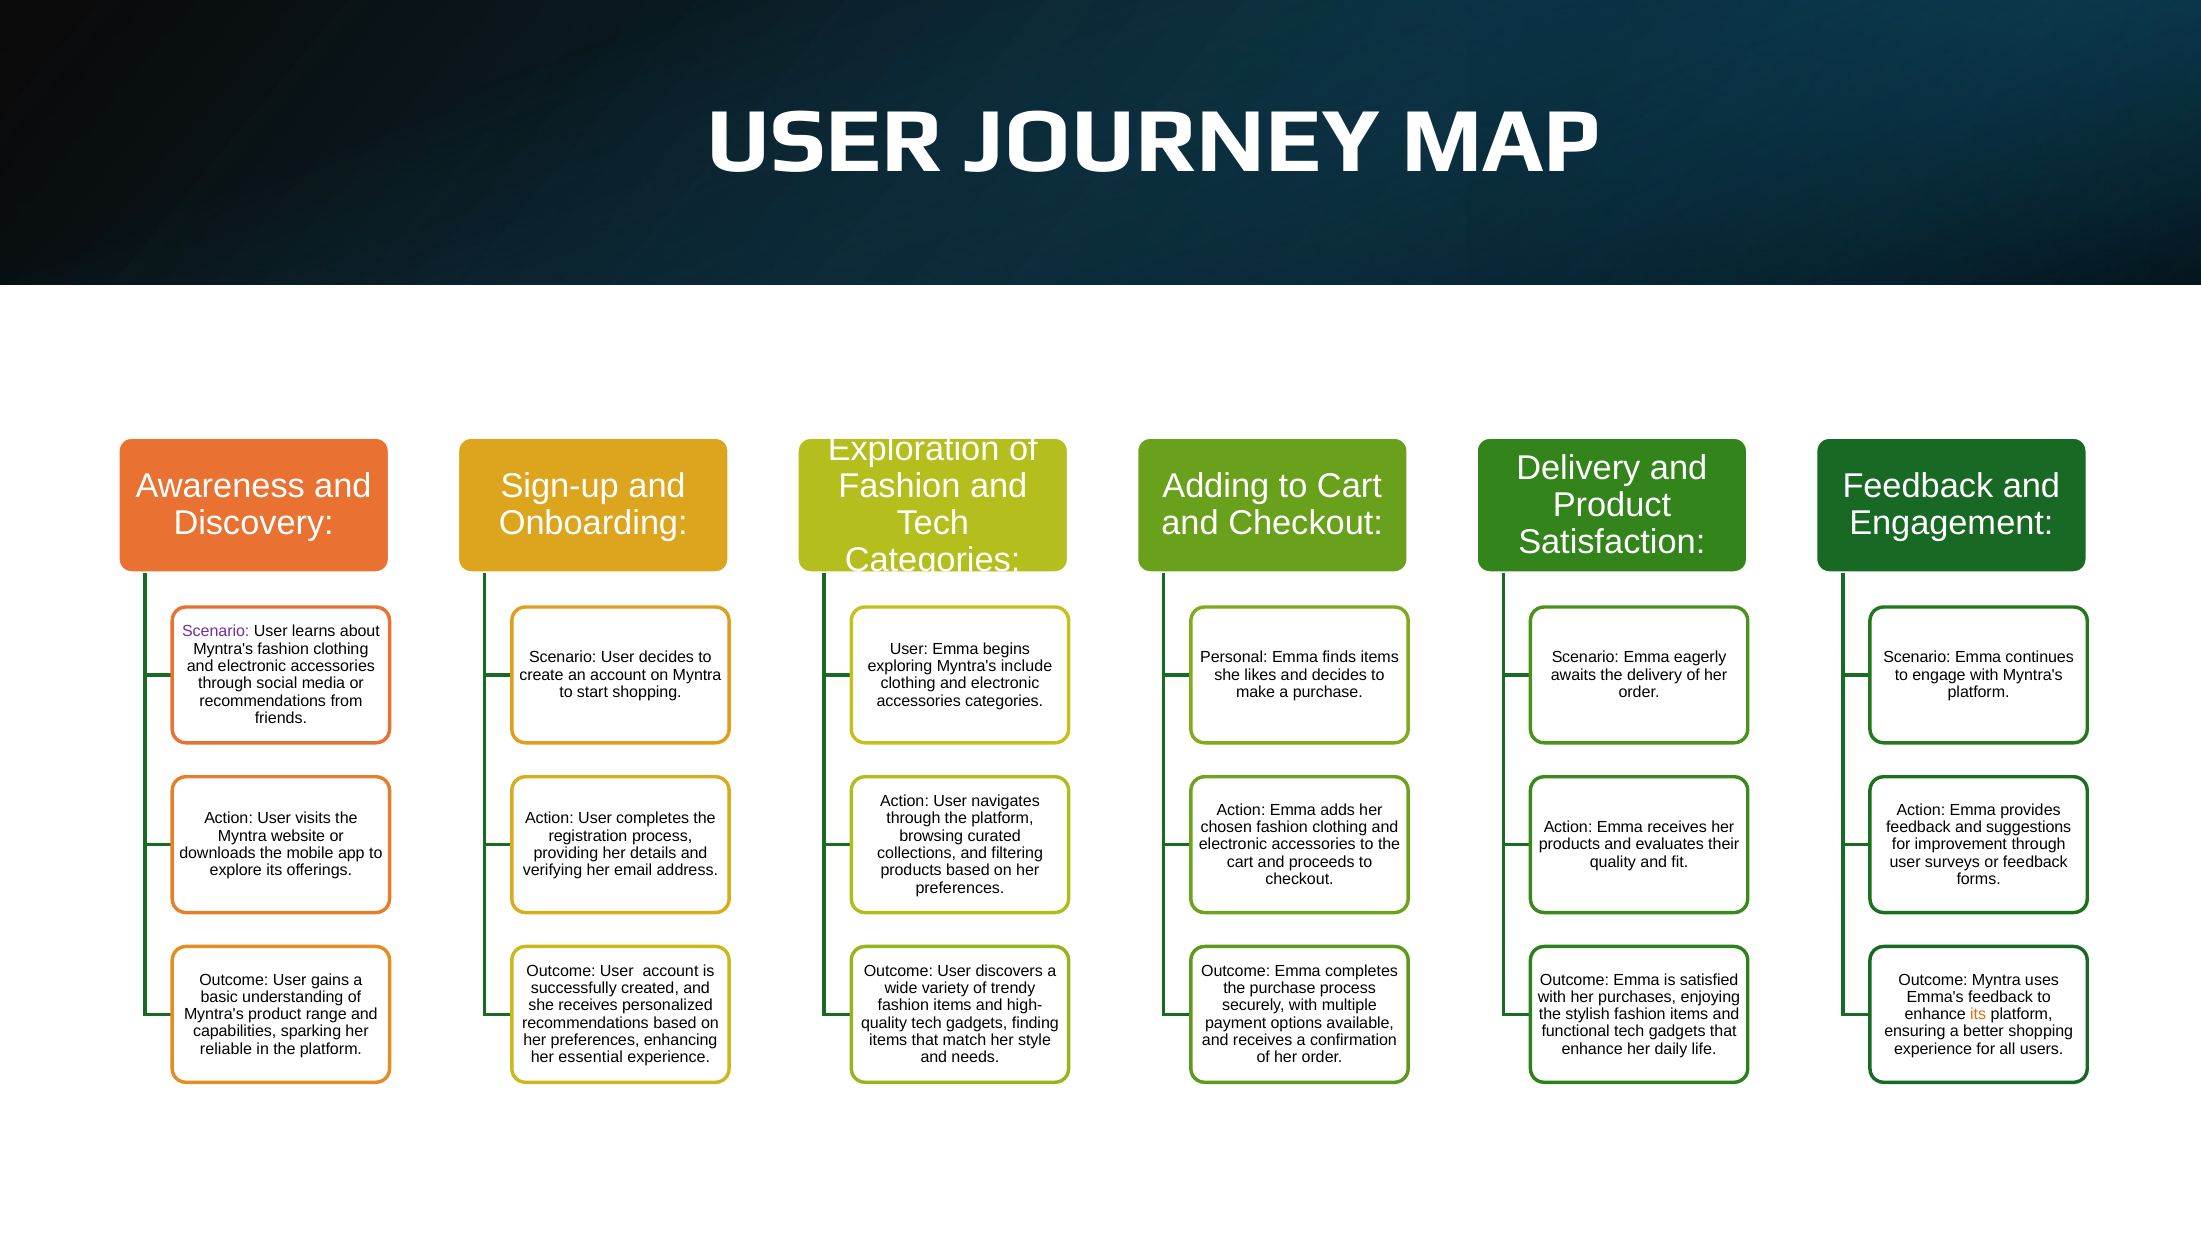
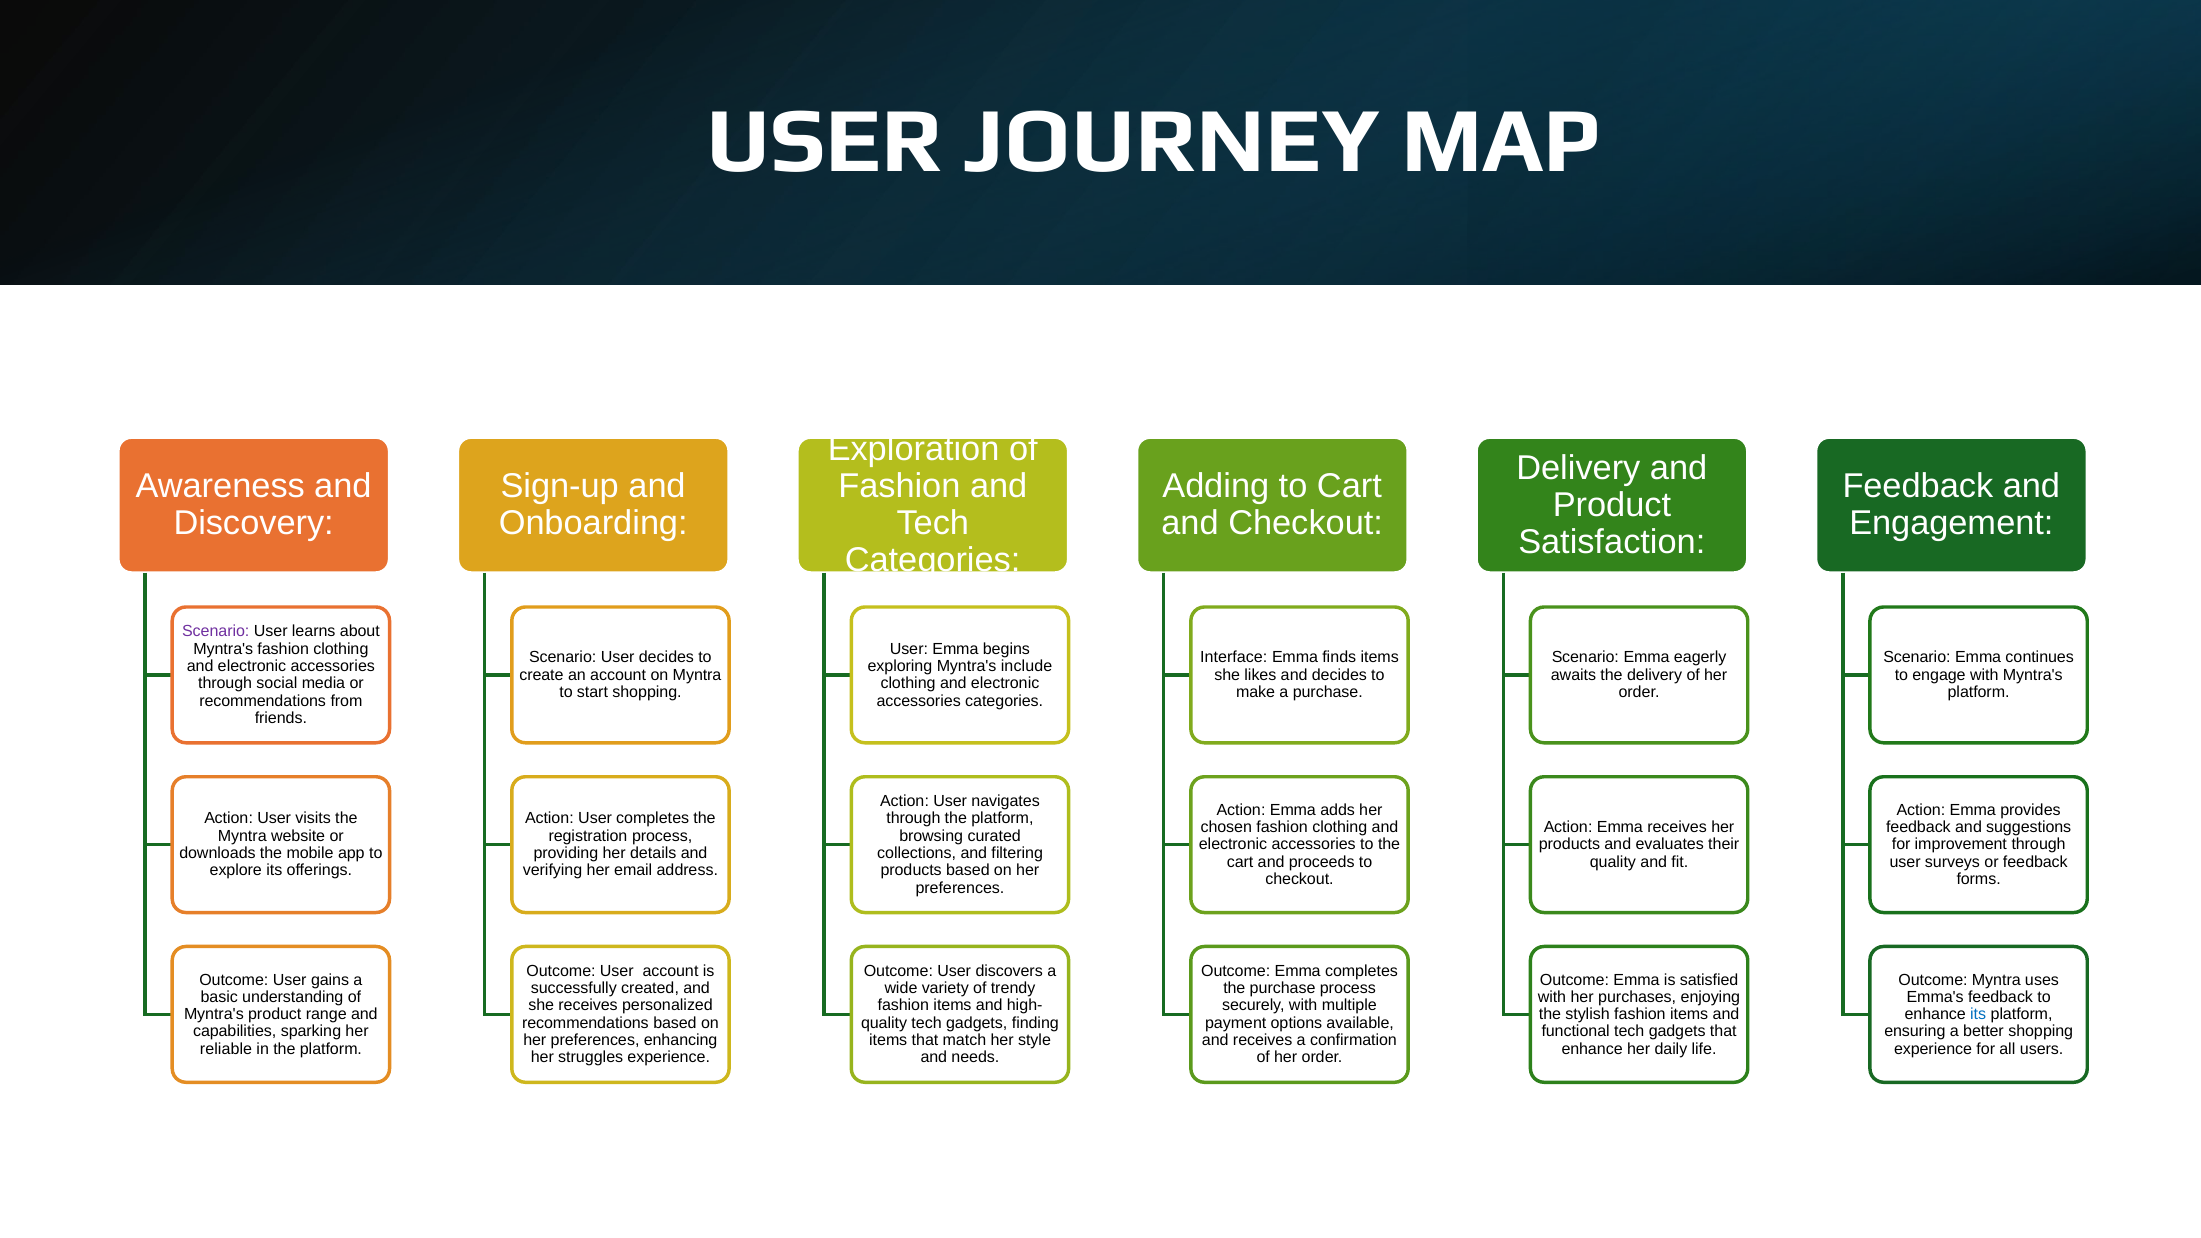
Personal: Personal -> Interface
its at (1978, 1014) colour: orange -> blue
essential: essential -> struggles
